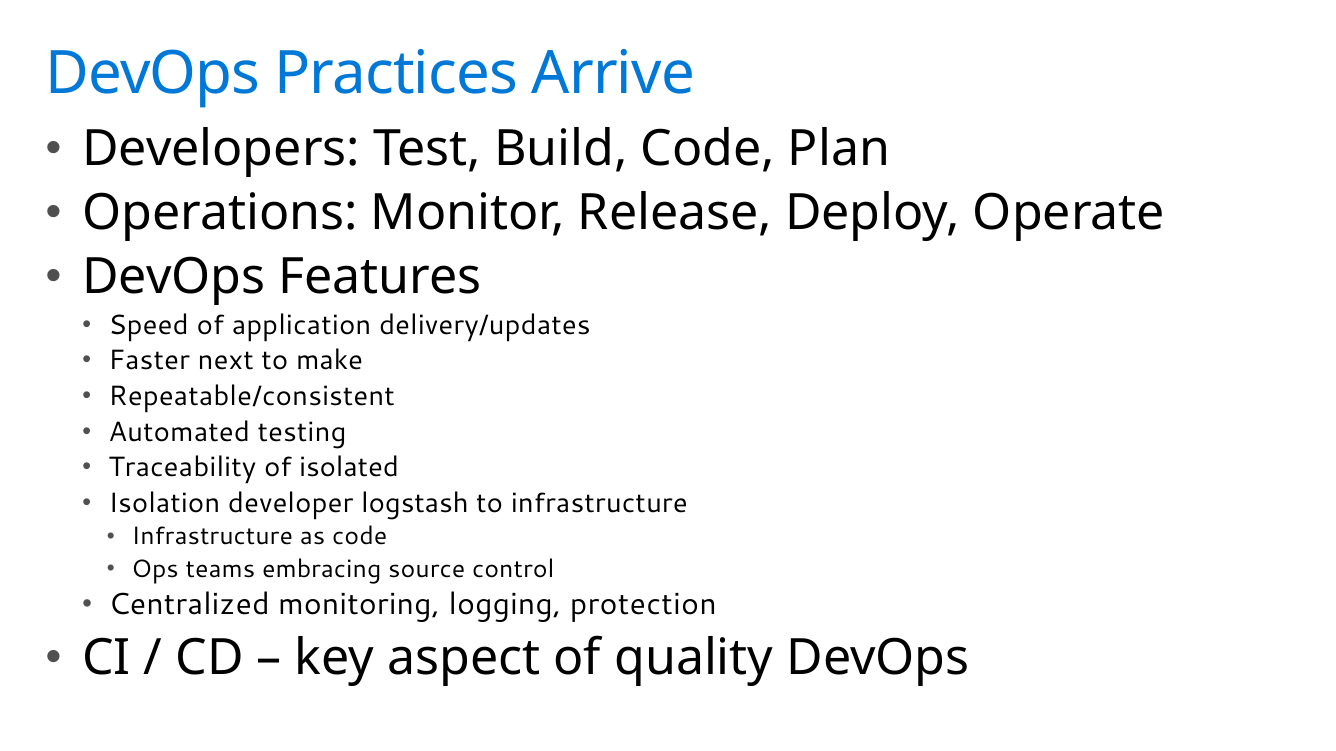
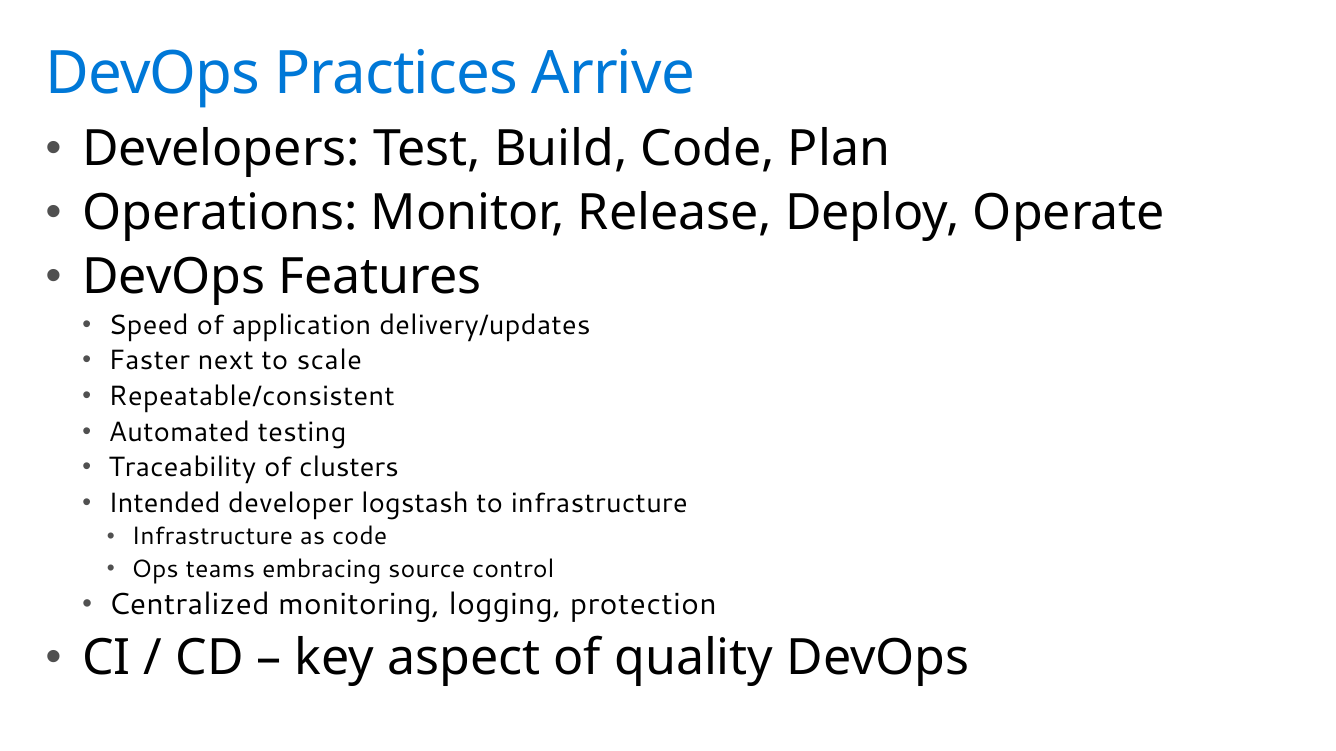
make: make -> scale
isolated: isolated -> clusters
Isolation: Isolation -> Intended
